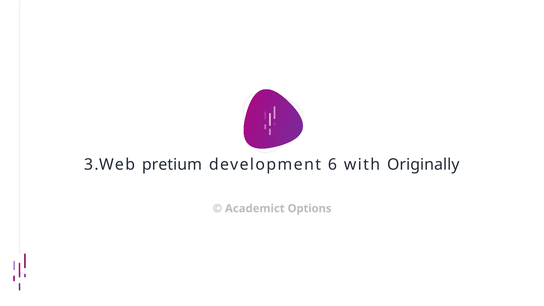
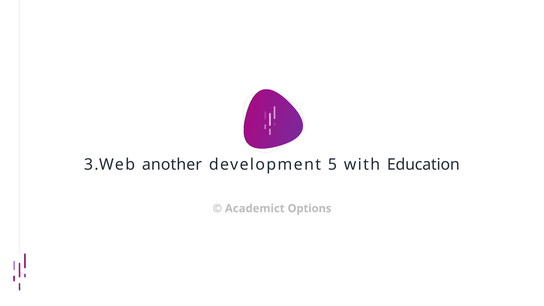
pretium: pretium -> another
6: 6 -> 5
Originally: Originally -> Education
